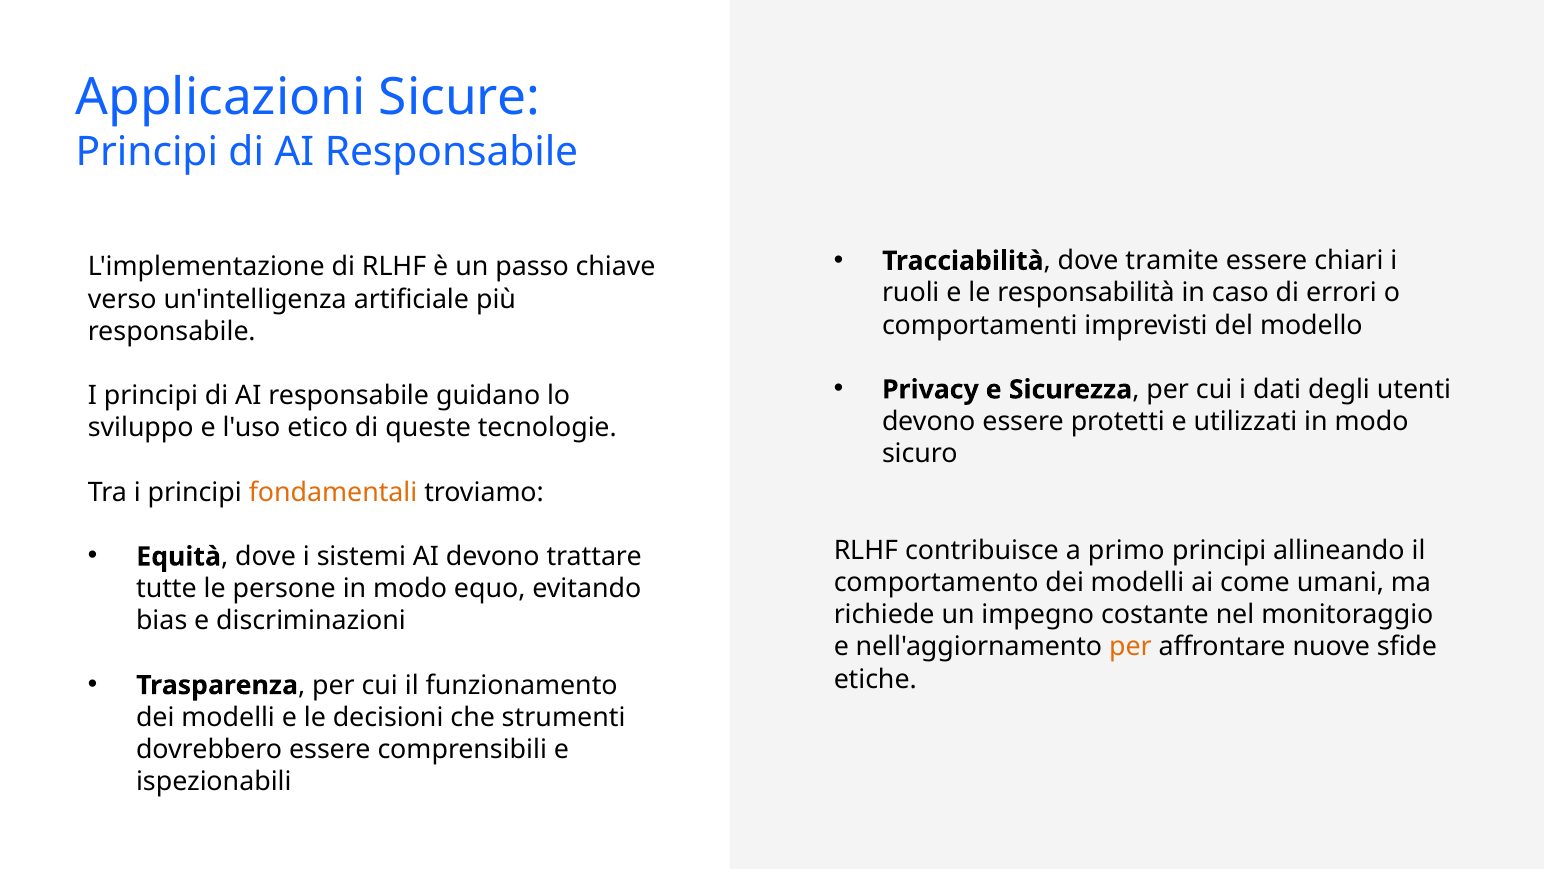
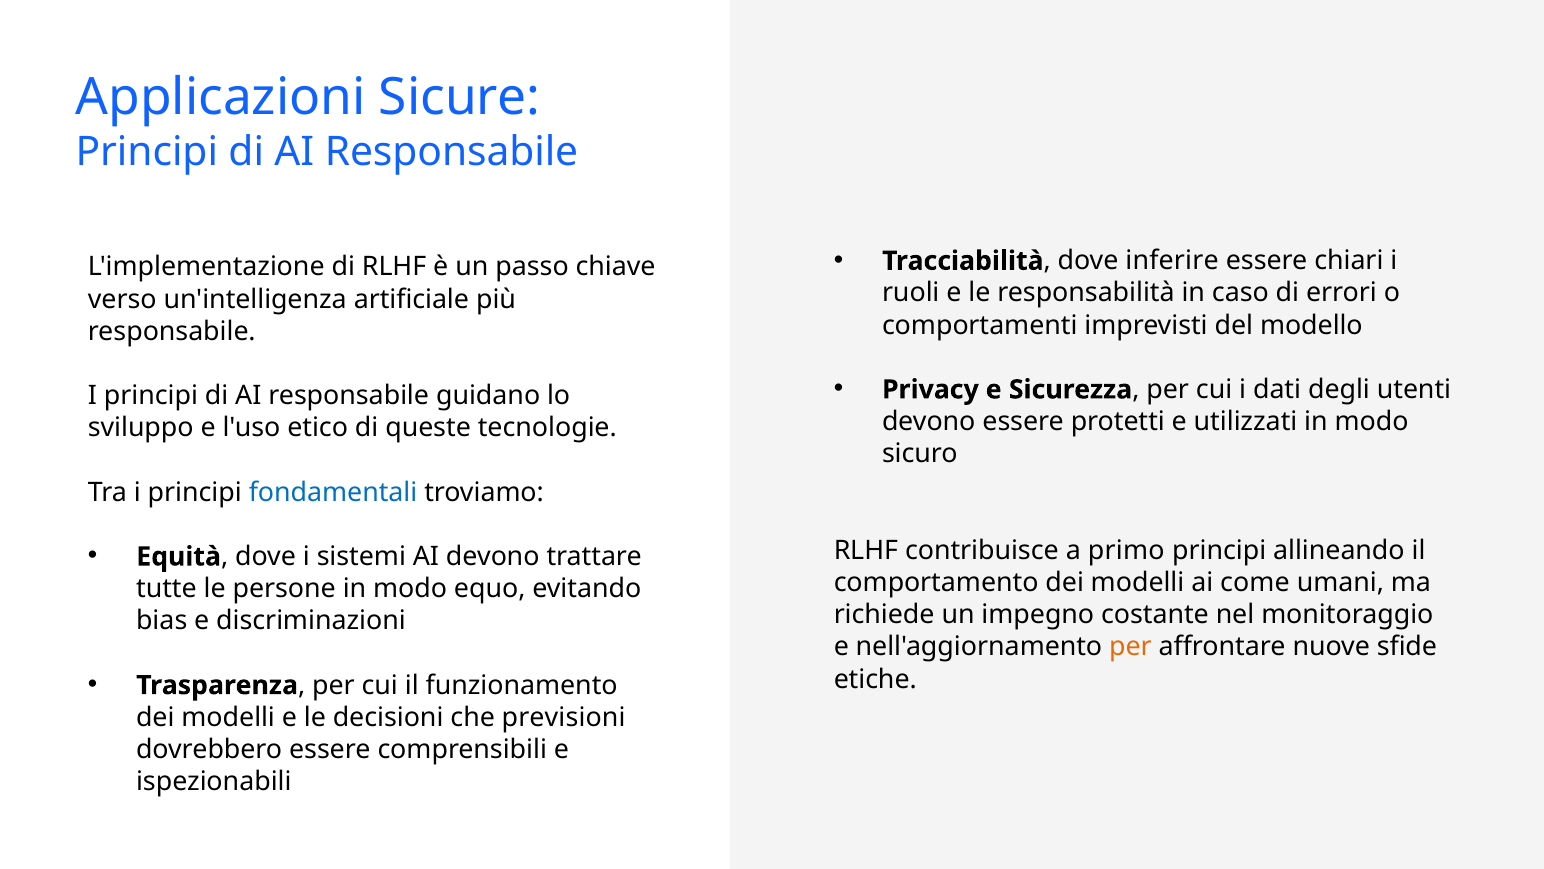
tramite: tramite -> inferire
fondamentali colour: orange -> blue
strumenti: strumenti -> previsioni
